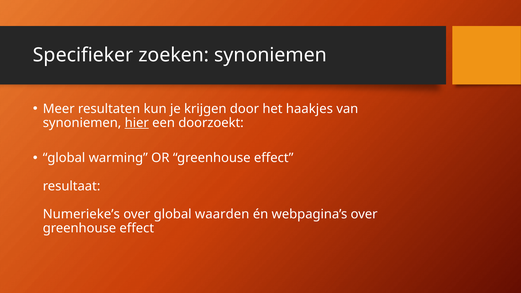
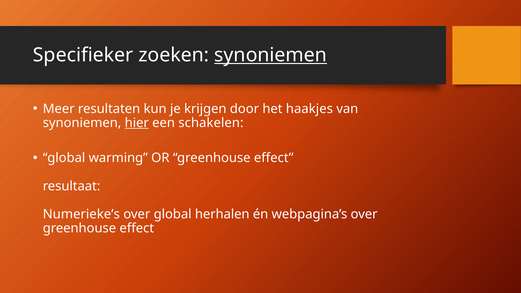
synoniemen at (271, 55) underline: none -> present
doorzoekt: doorzoekt -> schakelen
waarden: waarden -> herhalen
